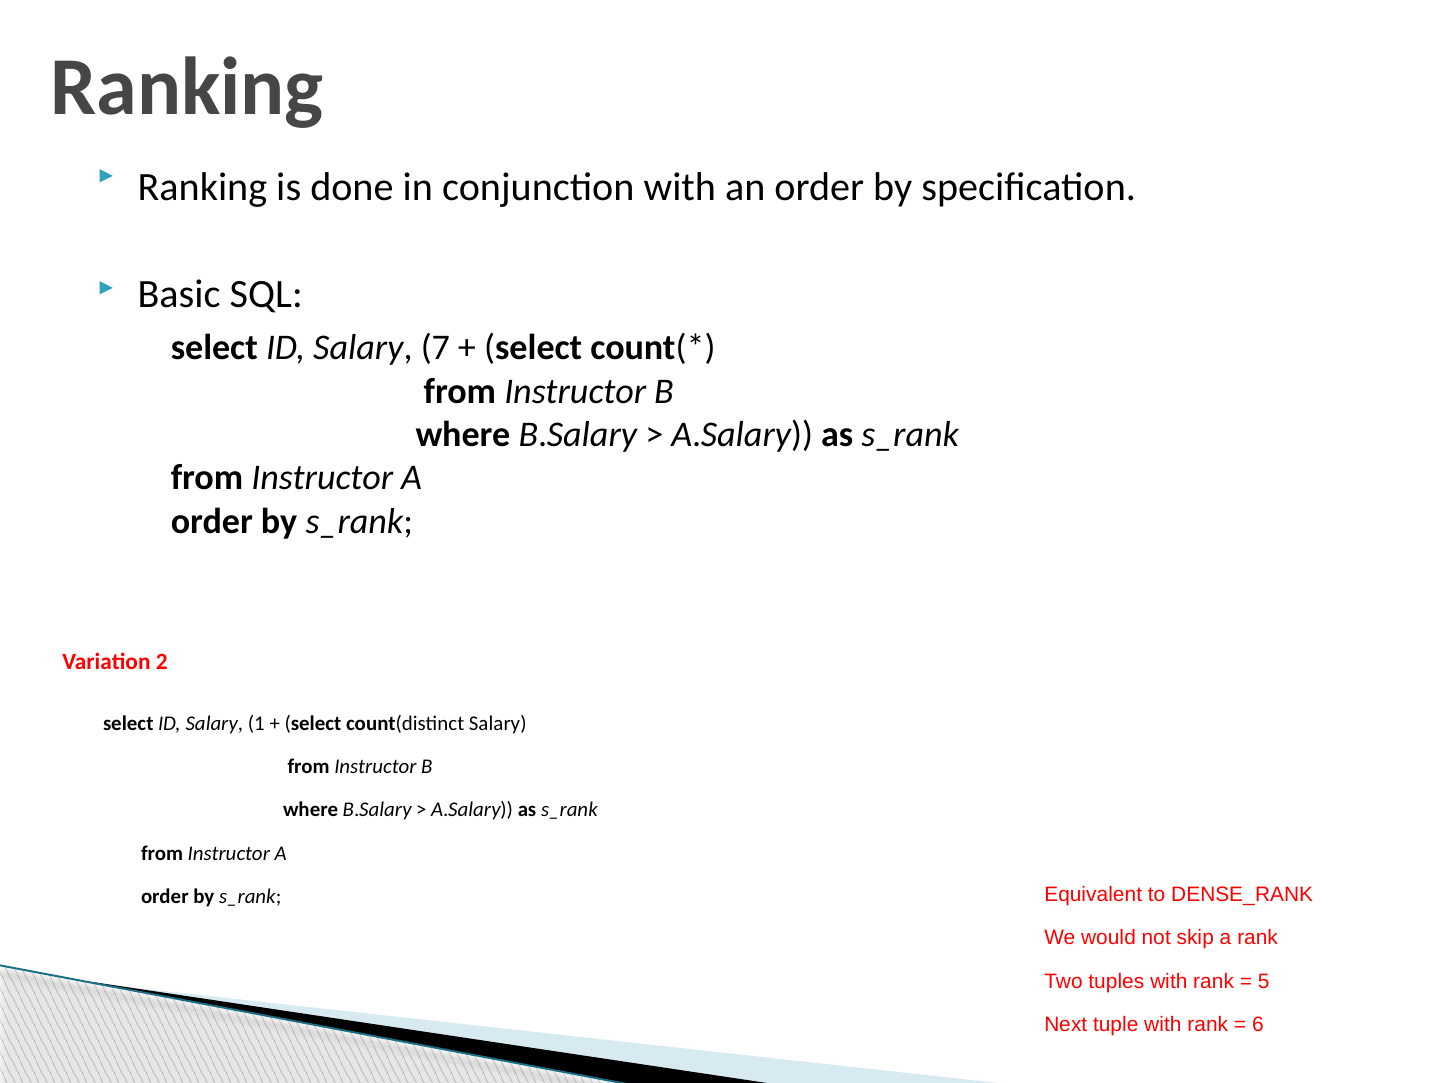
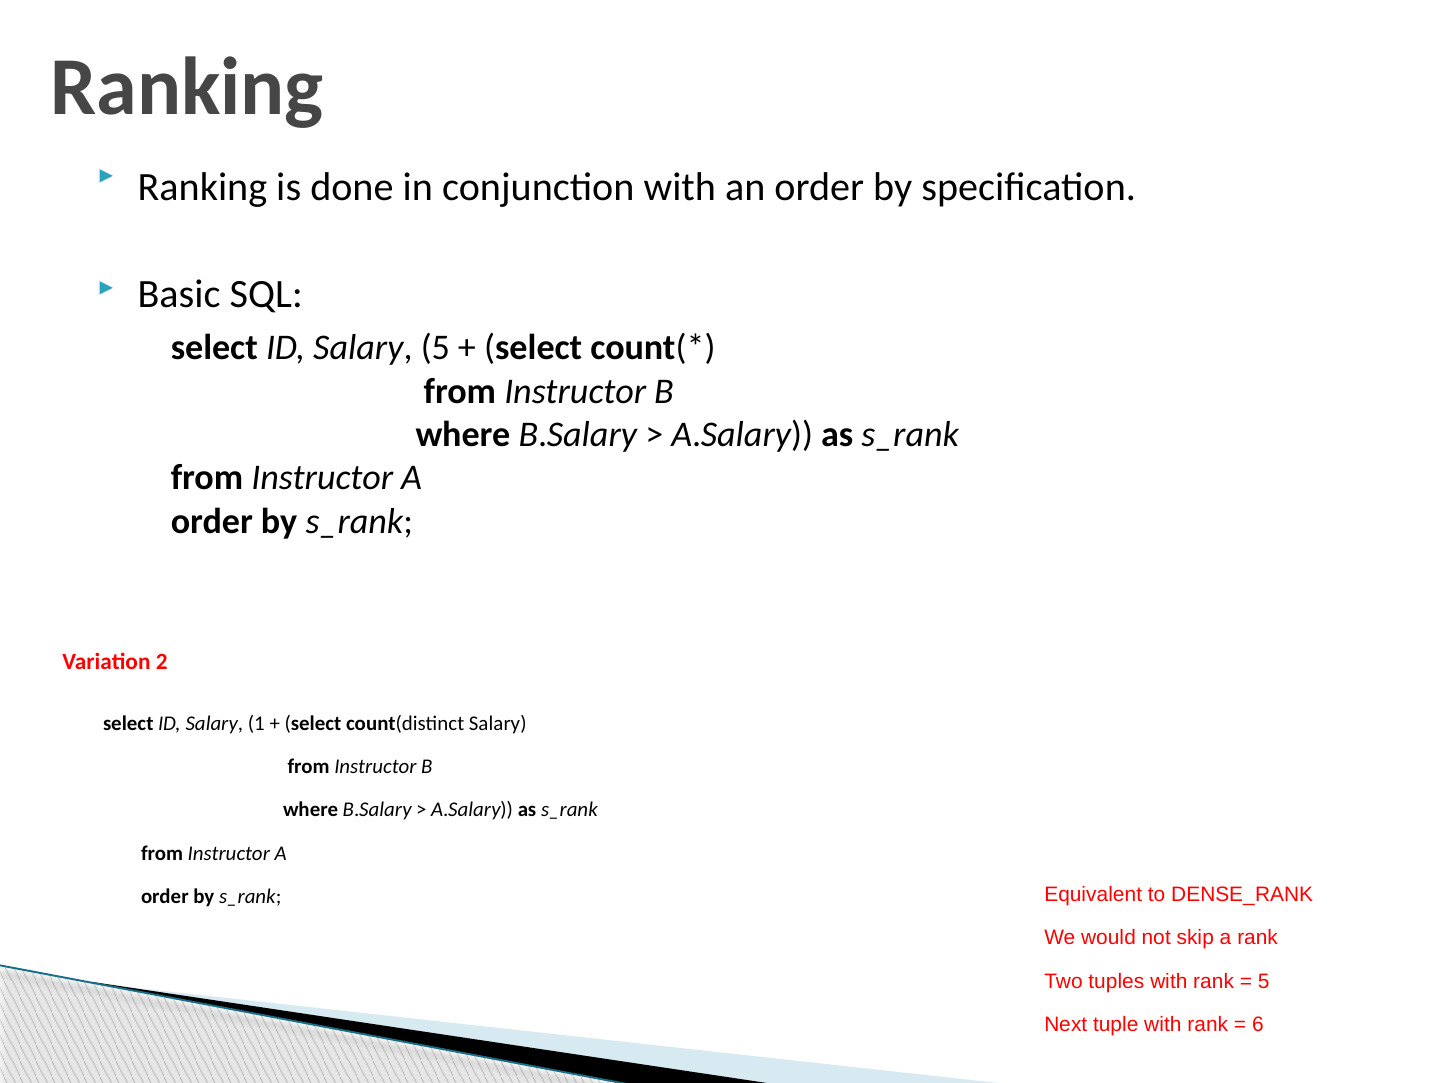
Salary 7: 7 -> 5
